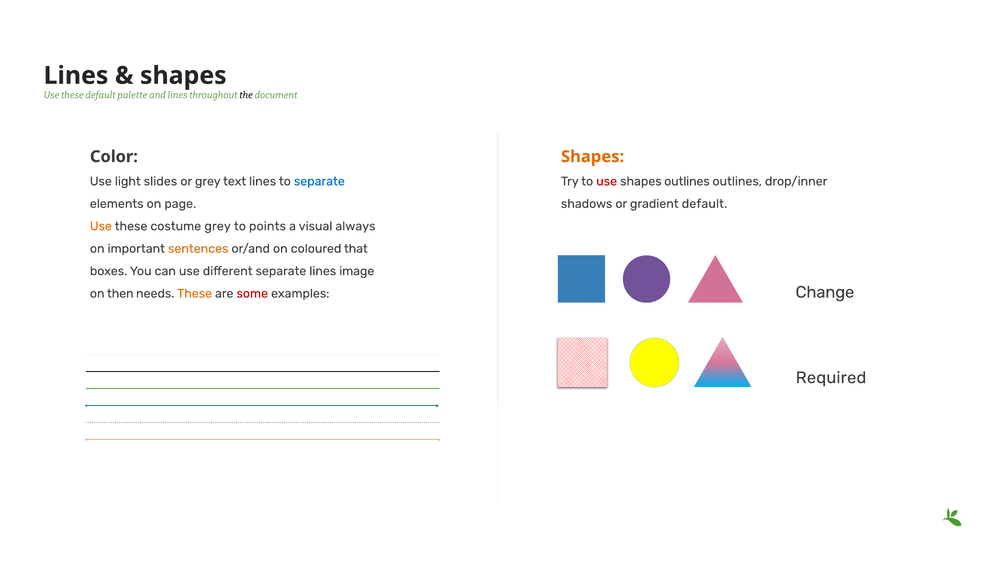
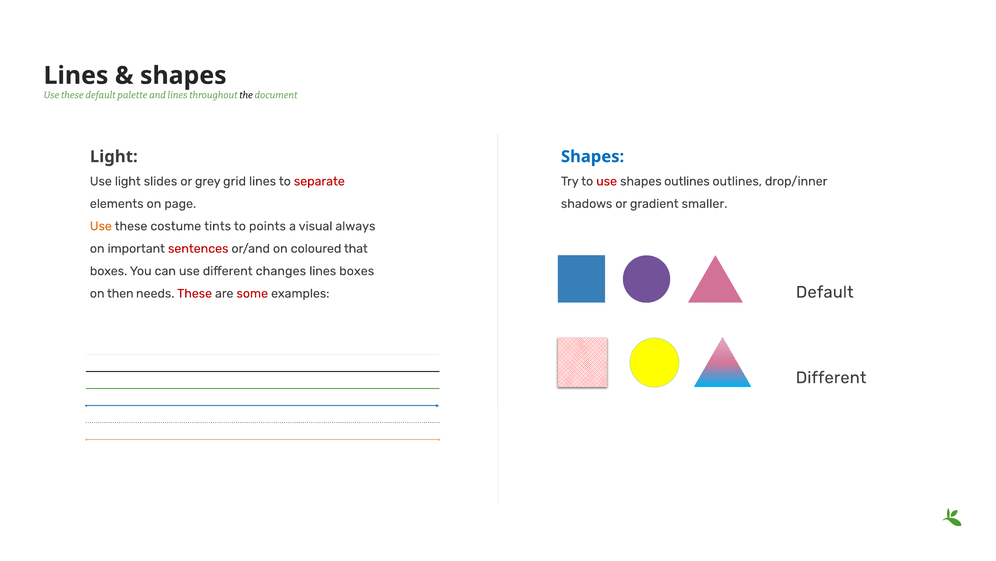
Color at (114, 156): Color -> Light
Shapes at (593, 156) colour: orange -> blue
text: text -> grid
separate at (319, 181) colour: blue -> red
gradient default: default -> smaller
costume grey: grey -> tints
sentences colour: orange -> red
different separate: separate -> changes
lines image: image -> boxes
These at (195, 293) colour: orange -> red
examples Change: Change -> Default
Required at (831, 377): Required -> Different
